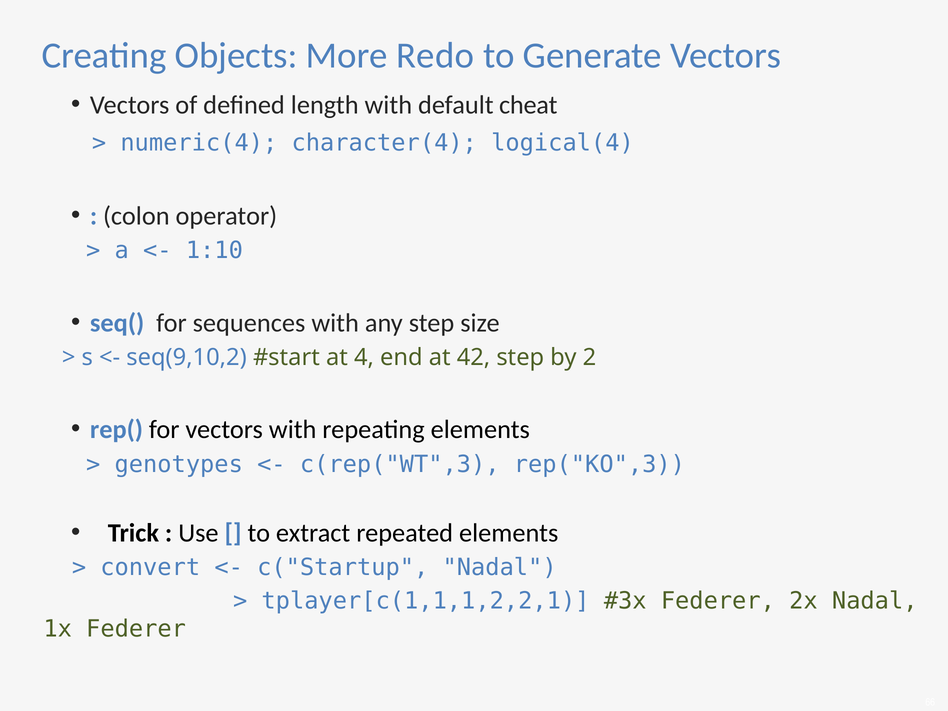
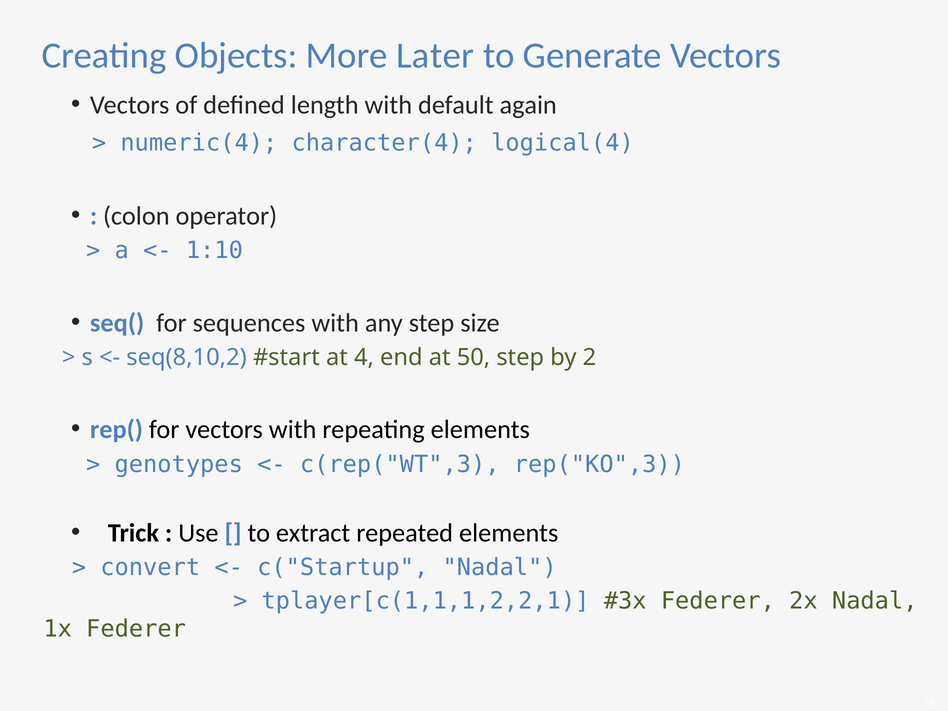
Redo: Redo -> Later
cheat: cheat -> again
seq(9,10,2: seq(9,10,2 -> seq(8,10,2
42: 42 -> 50
